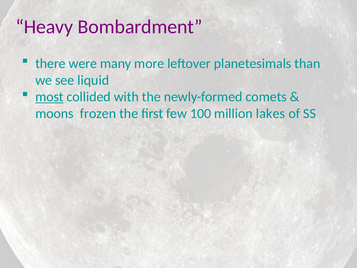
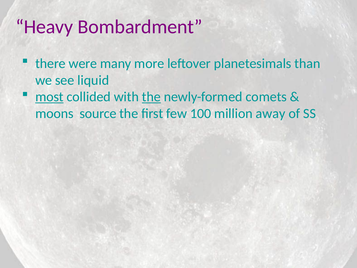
the at (151, 97) underline: none -> present
frozen: frozen -> source
lakes: lakes -> away
